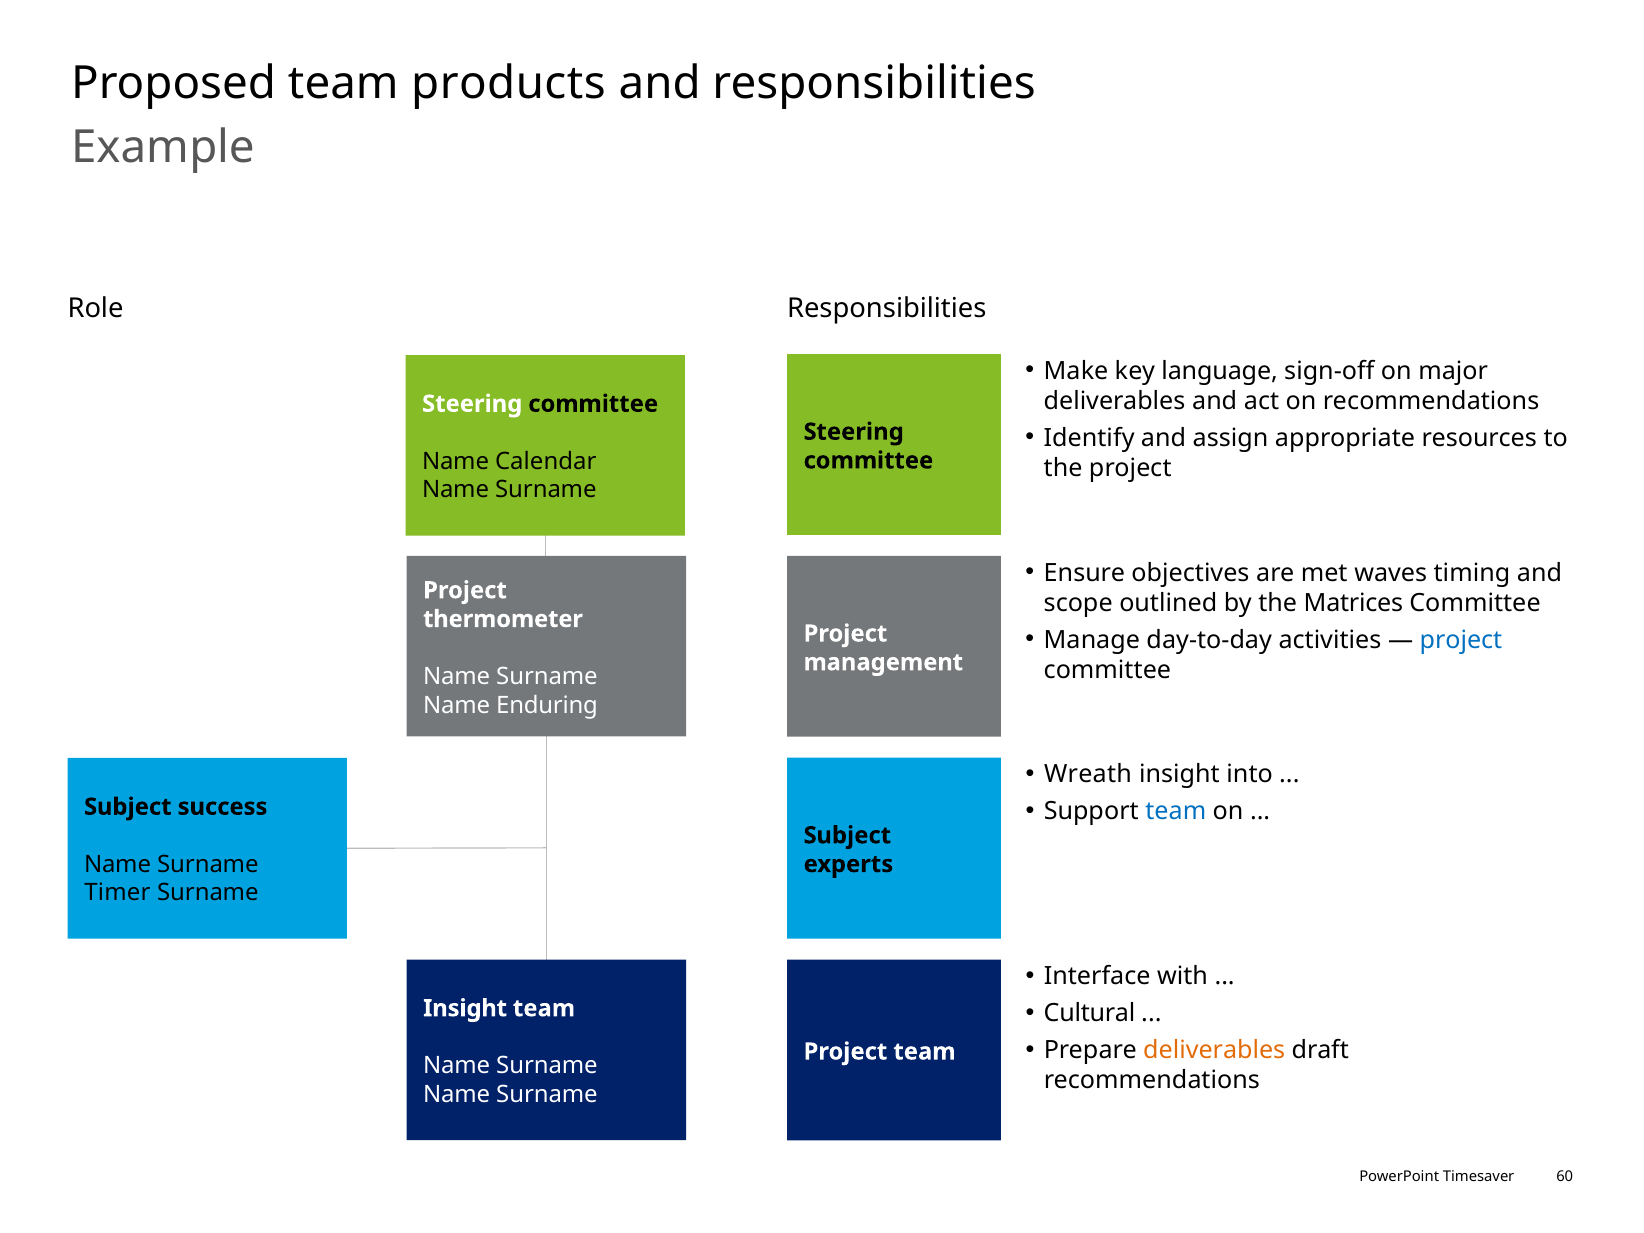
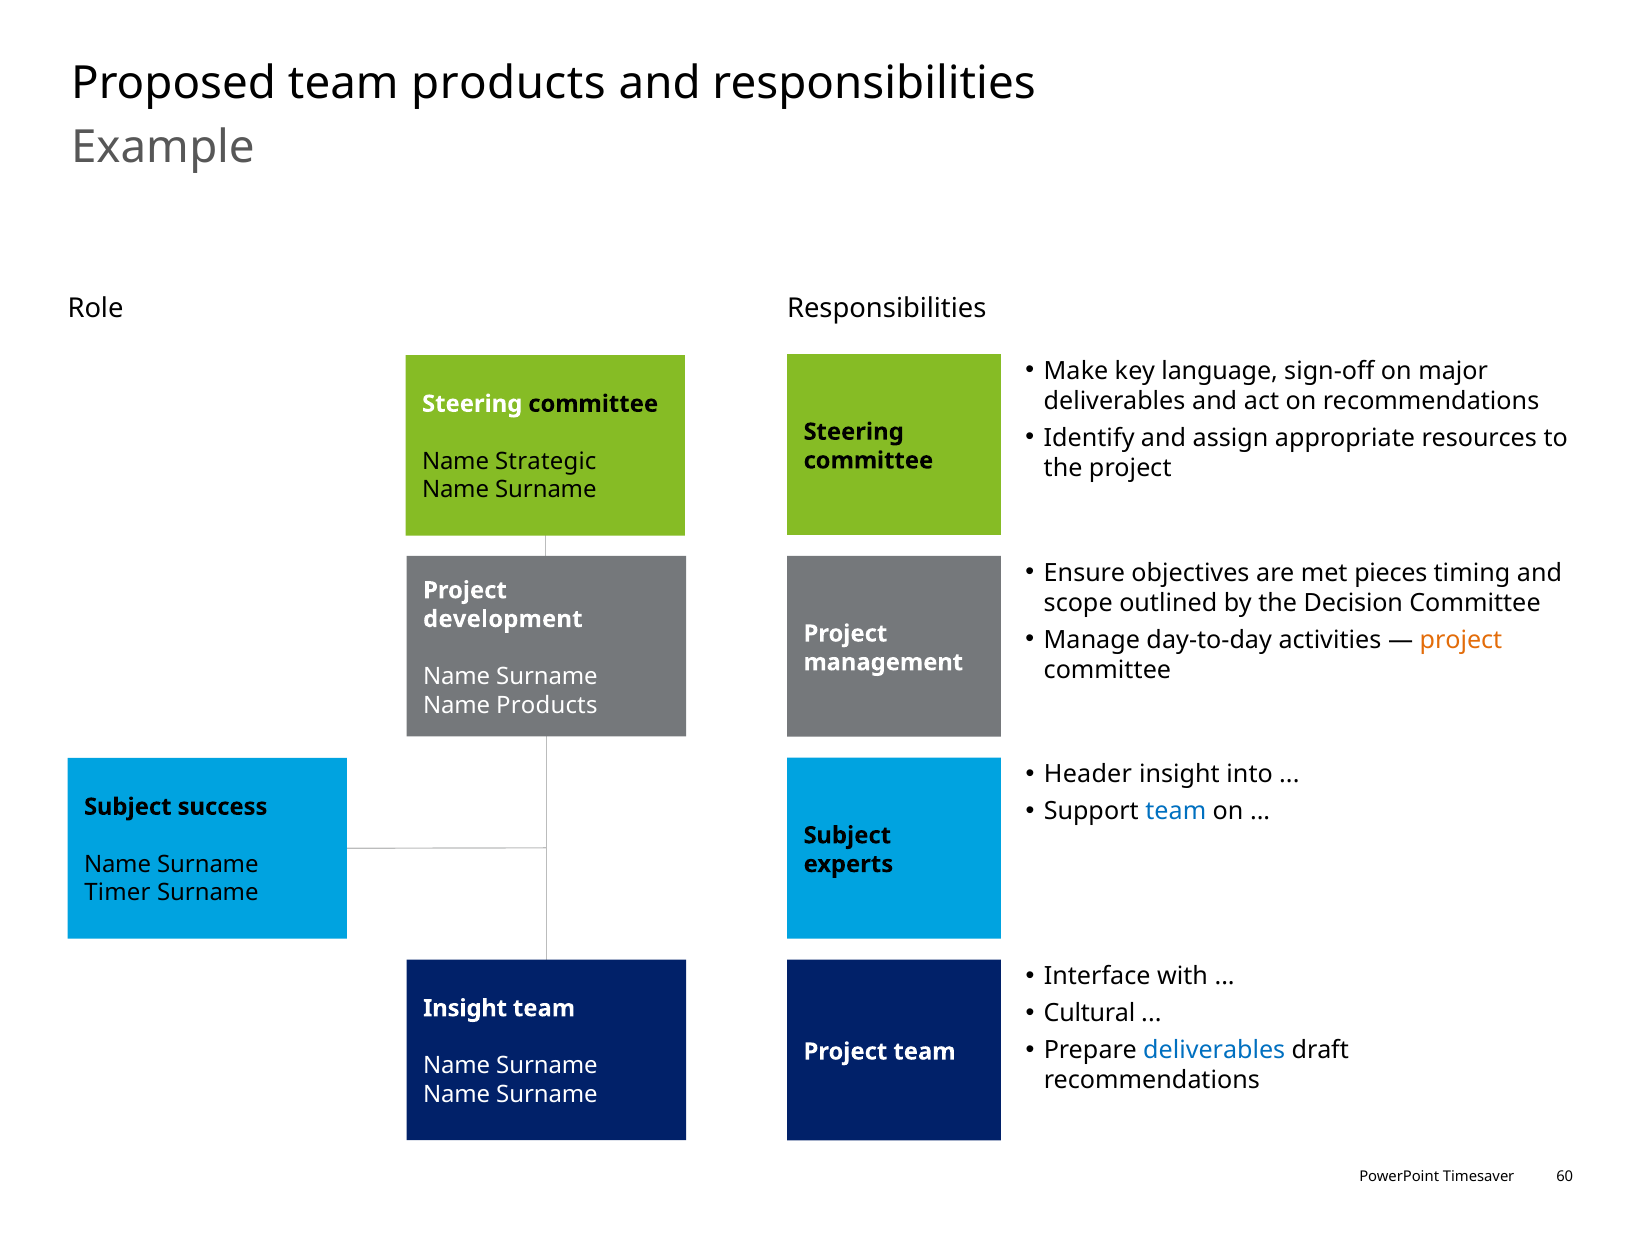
Calendar: Calendar -> Strategic
waves: waves -> pieces
Matrices: Matrices -> Decision
thermometer: thermometer -> development
project at (1461, 640) colour: blue -> orange
Name Enduring: Enduring -> Products
Wreath: Wreath -> Header
deliverables at (1214, 1050) colour: orange -> blue
